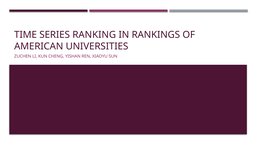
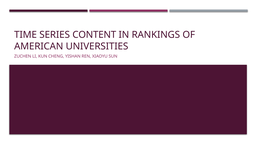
RANKING: RANKING -> CONTENT
